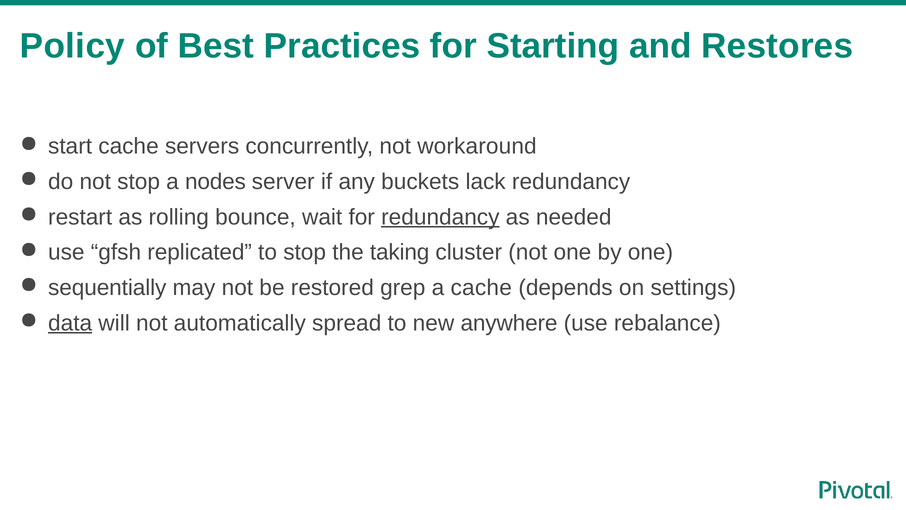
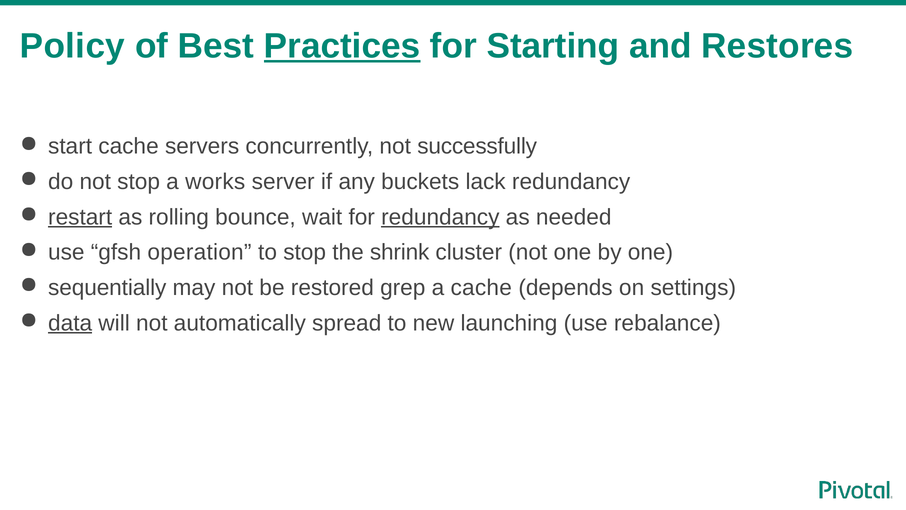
Practices underline: none -> present
workaround: workaround -> successfully
nodes: nodes -> works
restart underline: none -> present
replicated: replicated -> operation
taking: taking -> shrink
anywhere: anywhere -> launching
